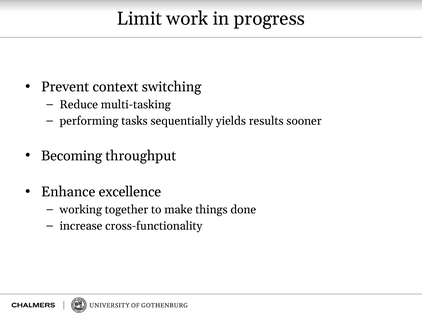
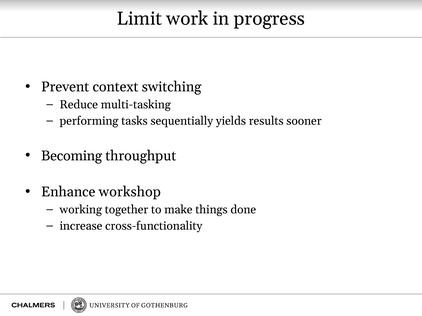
excellence: excellence -> workshop
